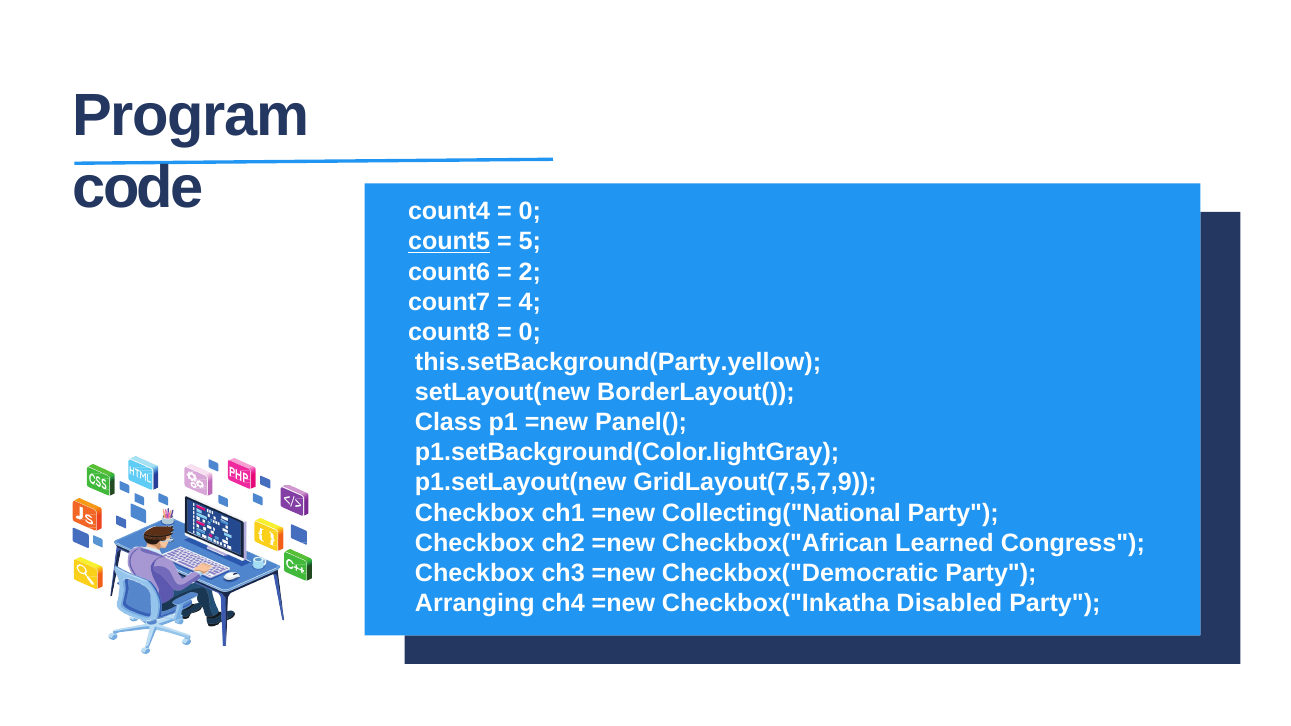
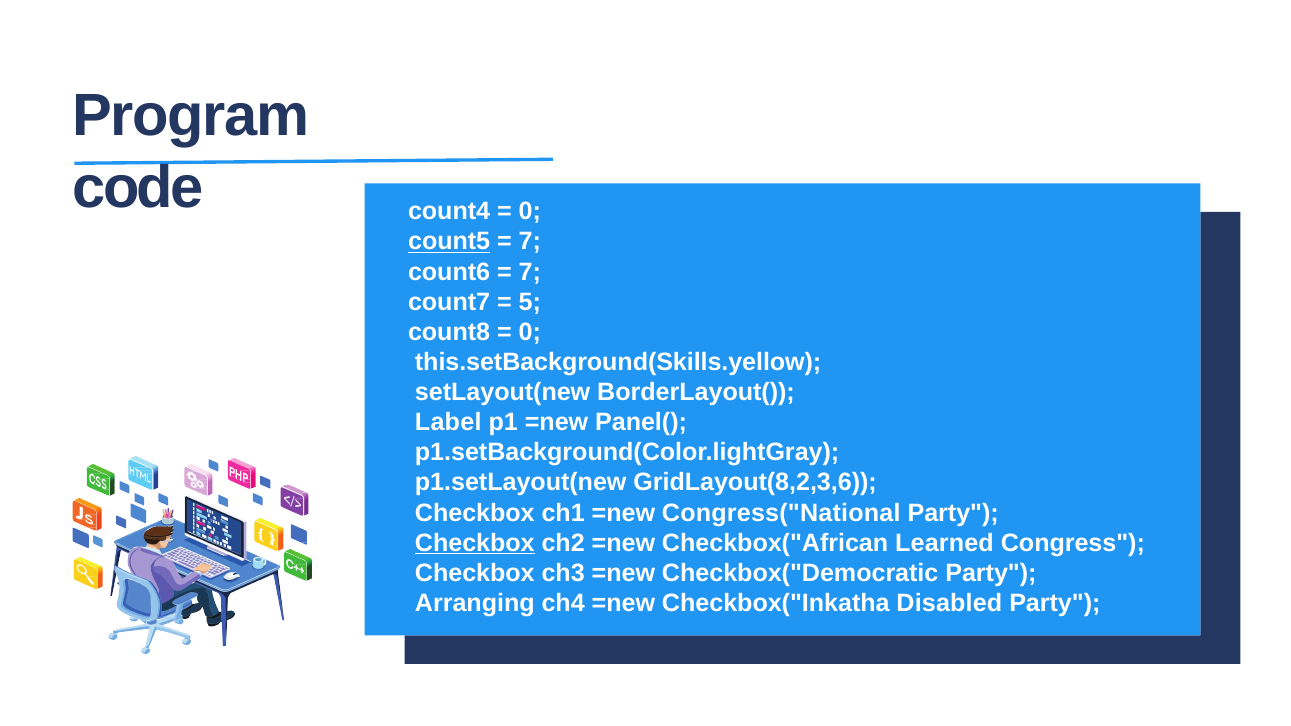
5 at (530, 242): 5 -> 7
2 at (530, 272): 2 -> 7
4: 4 -> 5
this.setBackground(Party.yellow: this.setBackground(Party.yellow -> this.setBackground(Skills.yellow
Class: Class -> Label
GridLayout(7,5,7,9: GridLayout(7,5,7,9 -> GridLayout(8,2,3,6
Collecting("National: Collecting("National -> Congress("National
Checkbox at (475, 543) underline: none -> present
